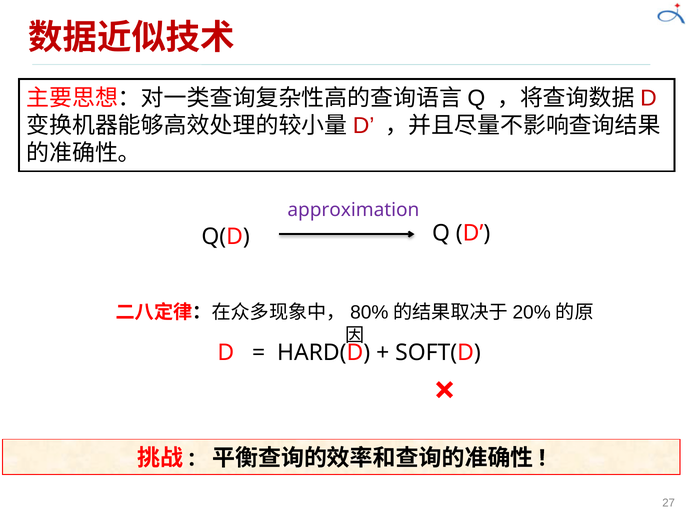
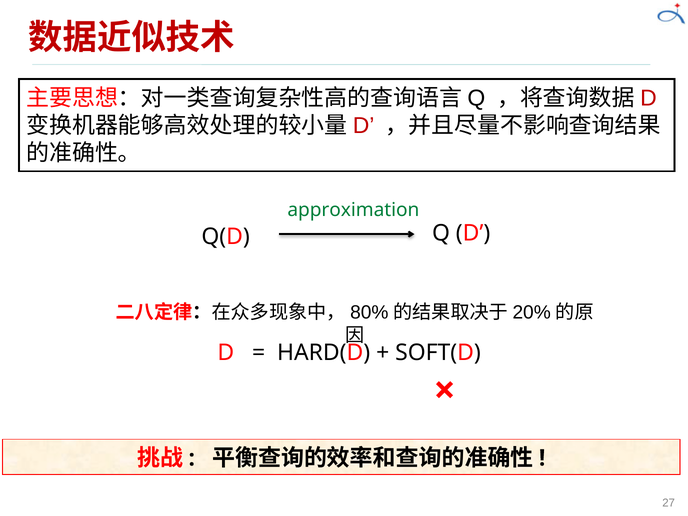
approximation colour: purple -> green
